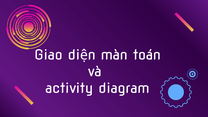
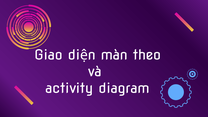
toán: toán -> theo
